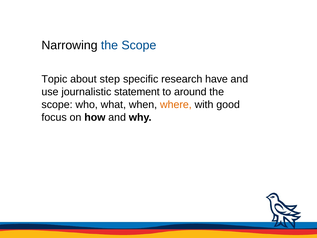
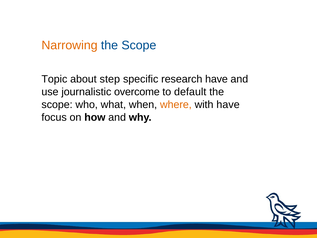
Narrowing colour: black -> orange
statement: statement -> overcome
around: around -> default
with good: good -> have
